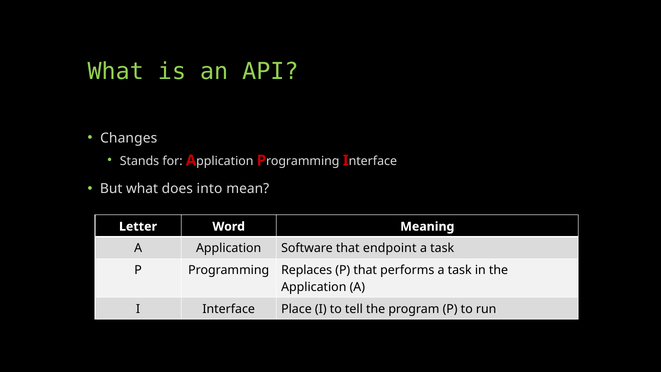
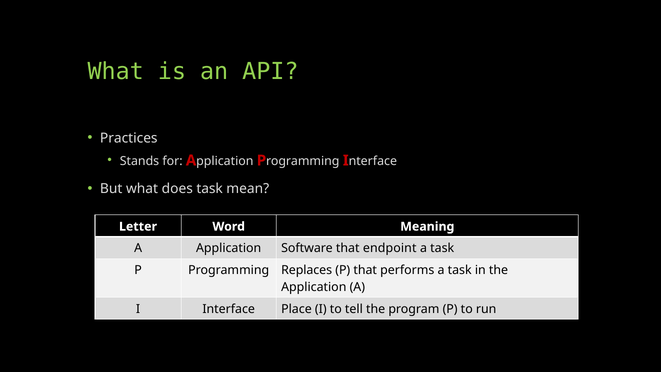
Changes: Changes -> Practices
does into: into -> task
